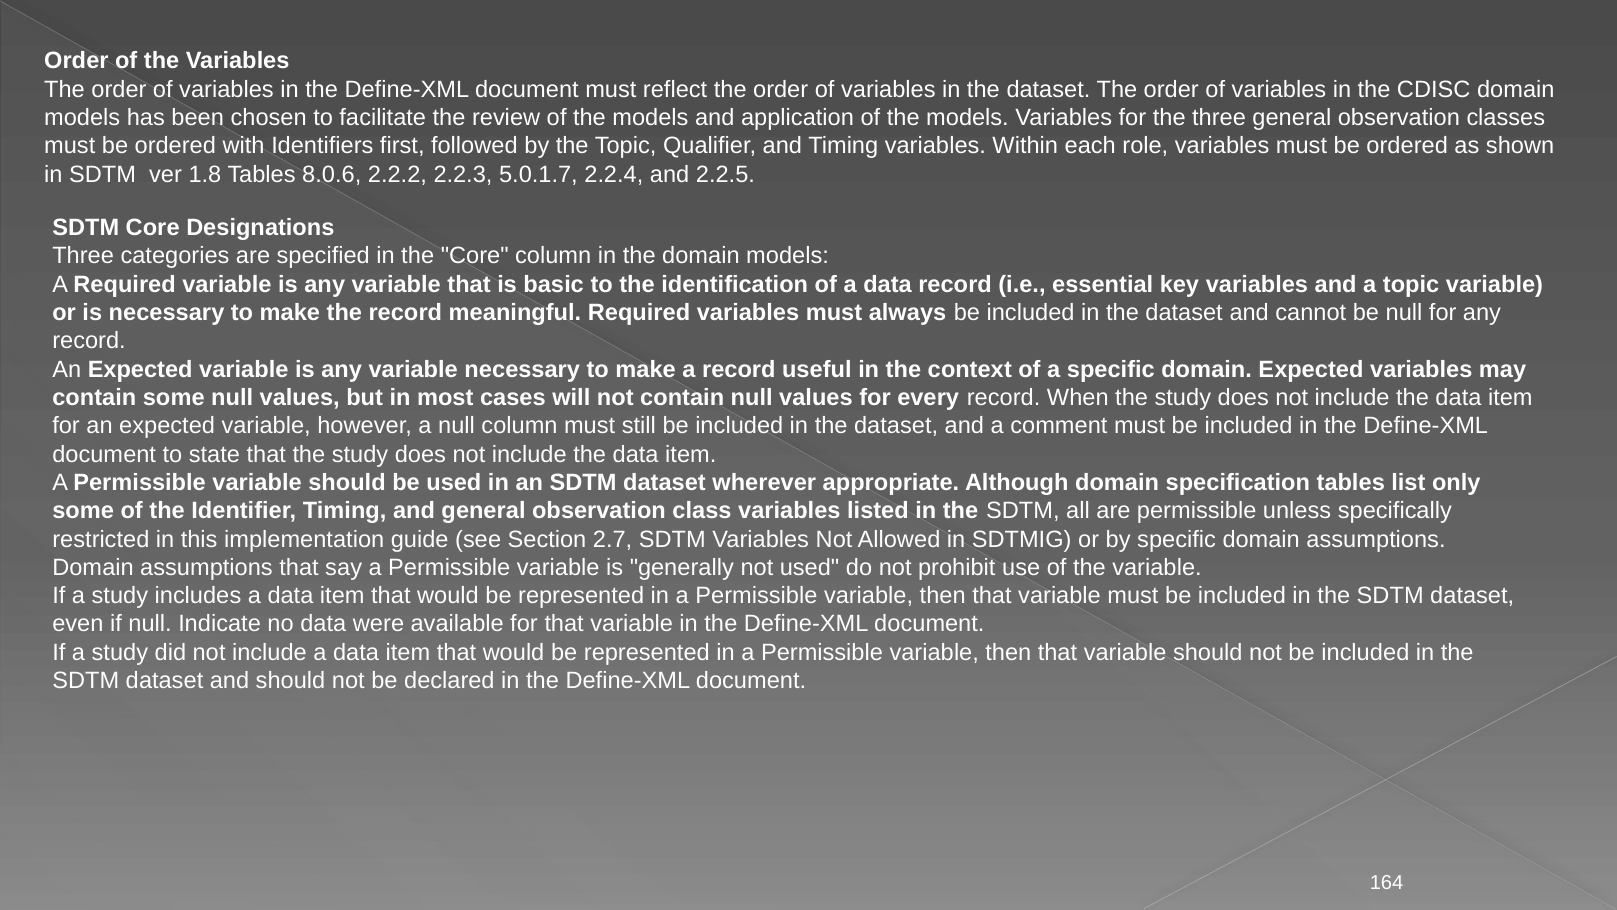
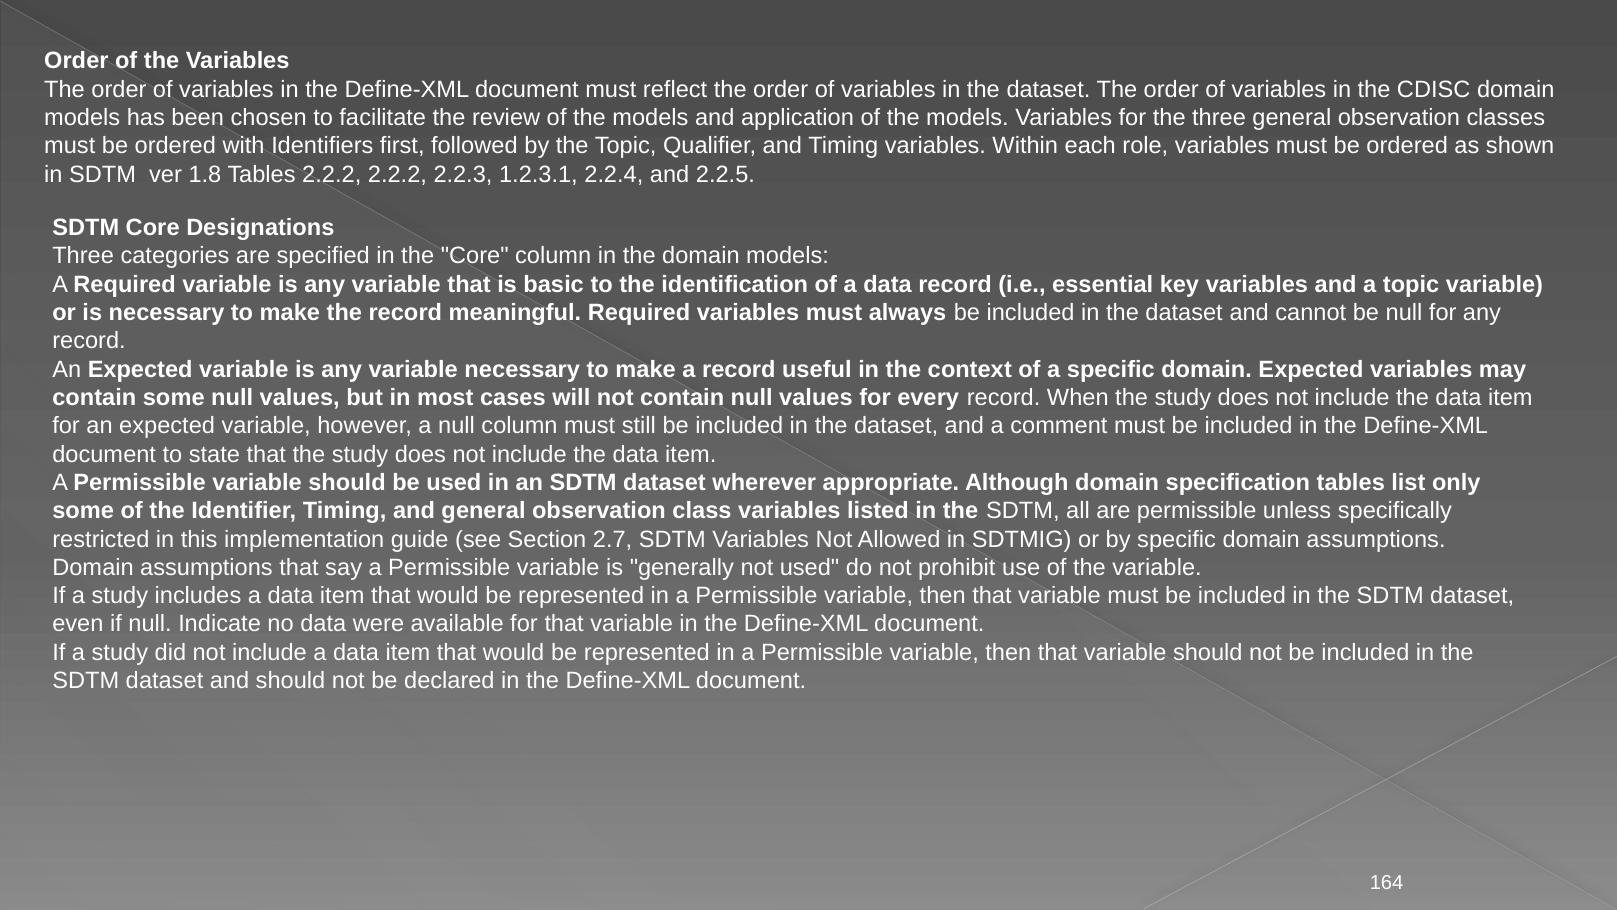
Tables 8.0.6: 8.0.6 -> 2.2.2
5.0.1.7: 5.0.1.7 -> 1.2.3.1
